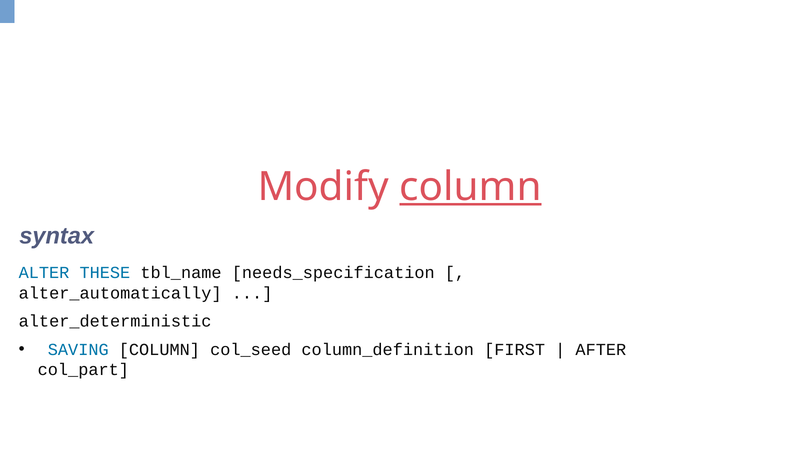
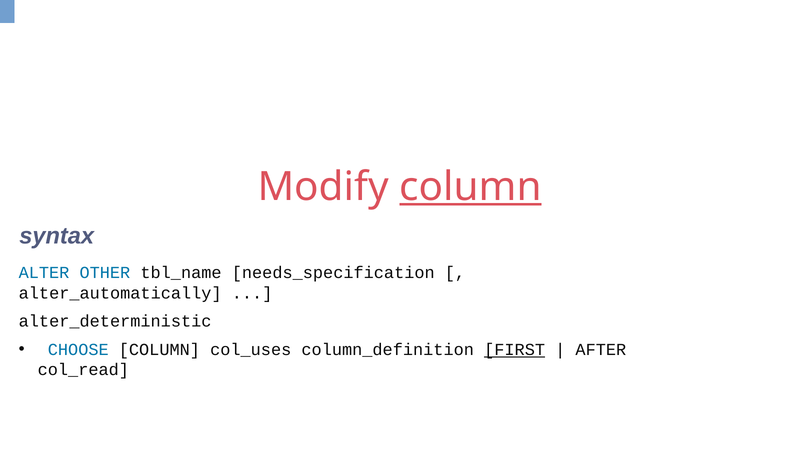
THESE: THESE -> OTHER
SAVING: SAVING -> CHOOSE
col_seed: col_seed -> col_uses
FIRST underline: none -> present
col_part: col_part -> col_read
